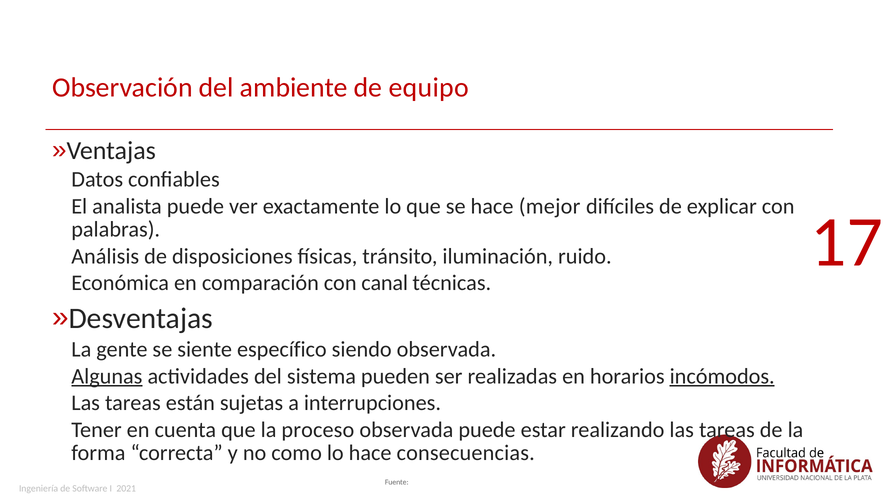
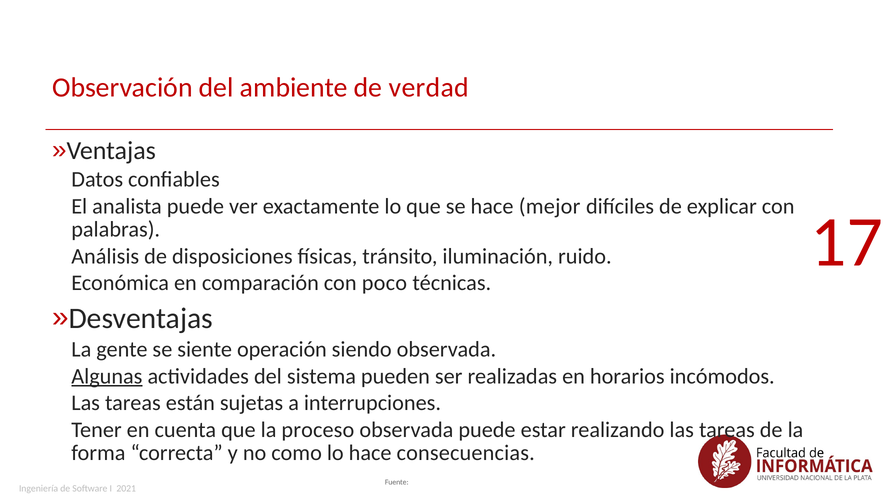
equipo: equipo -> verdad
canal: canal -> poco
específico: específico -> operación
incómodos underline: present -> none
